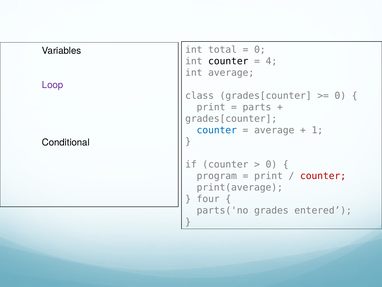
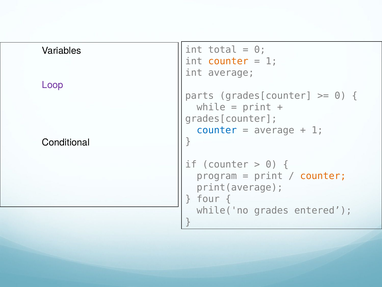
counter at (228, 61) colour: black -> orange
4 at (271, 61): 4 -> 1
class: class -> parts
print at (211, 107): print -> while
parts at (257, 107): parts -> print
counter at (323, 176) colour: red -> orange
parts('no: parts('no -> while('no
